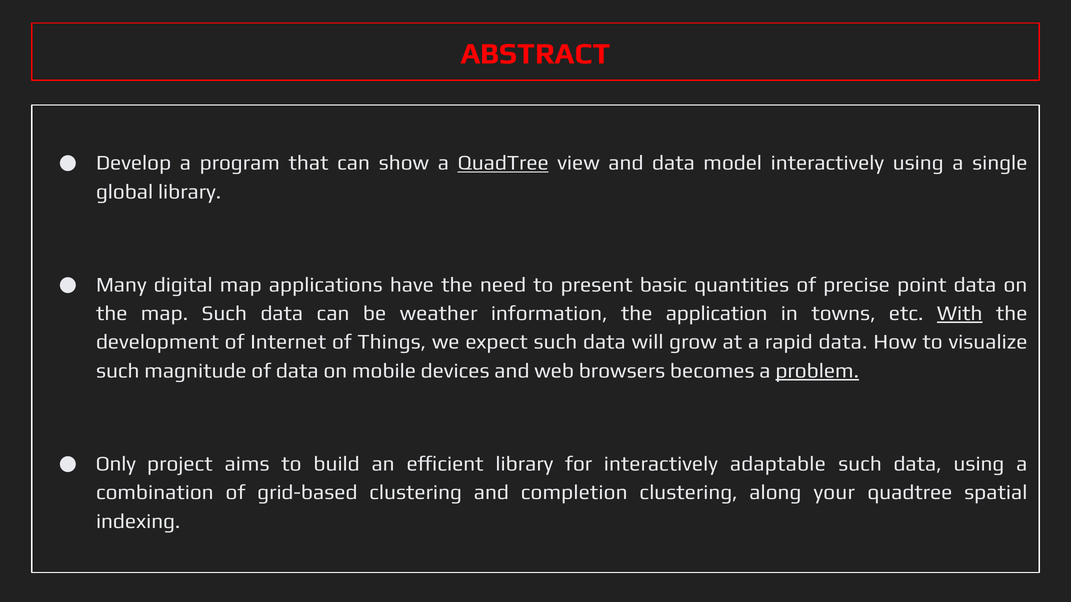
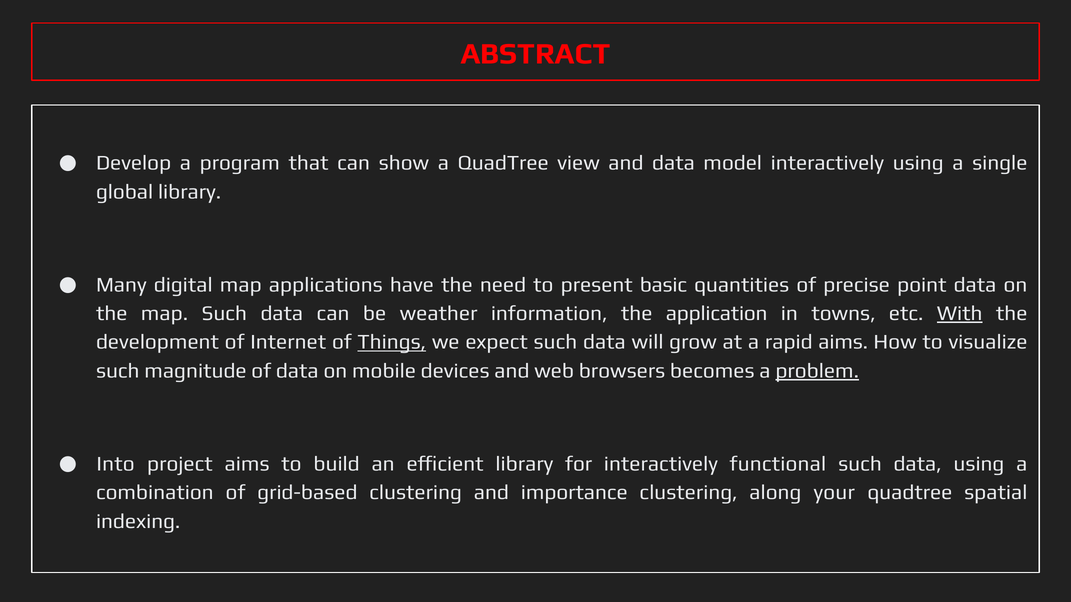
QuadTree at (503, 163) underline: present -> none
Things underline: none -> present
rapid data: data -> aims
Only: Only -> Into
adaptable: adaptable -> functional
completion: completion -> importance
